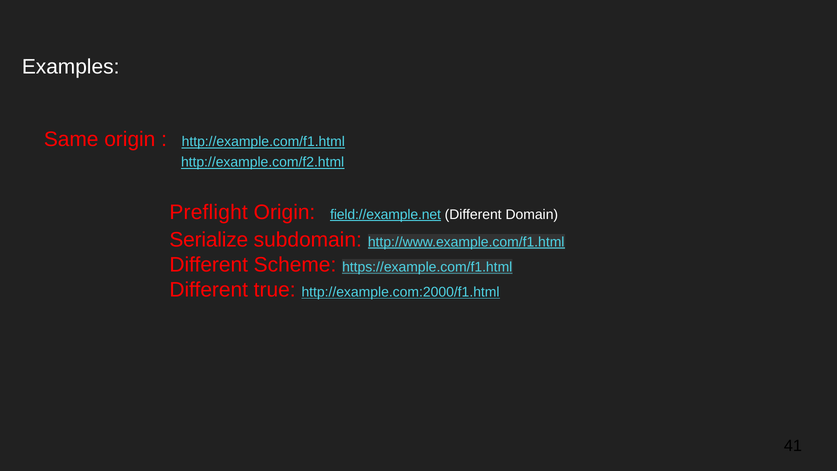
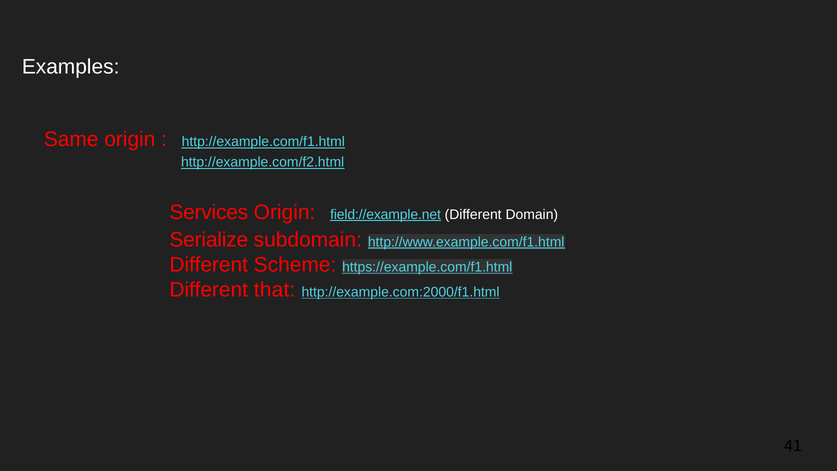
Preflight: Preflight -> Services
true: true -> that
